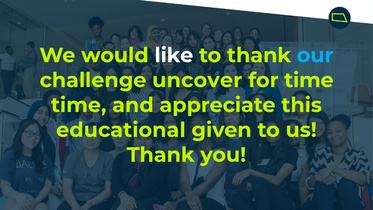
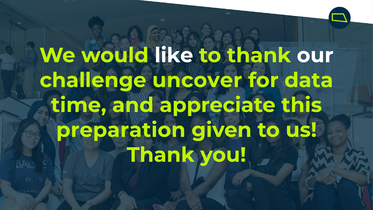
our colour: light blue -> white
for time: time -> data
educational: educational -> preparation
